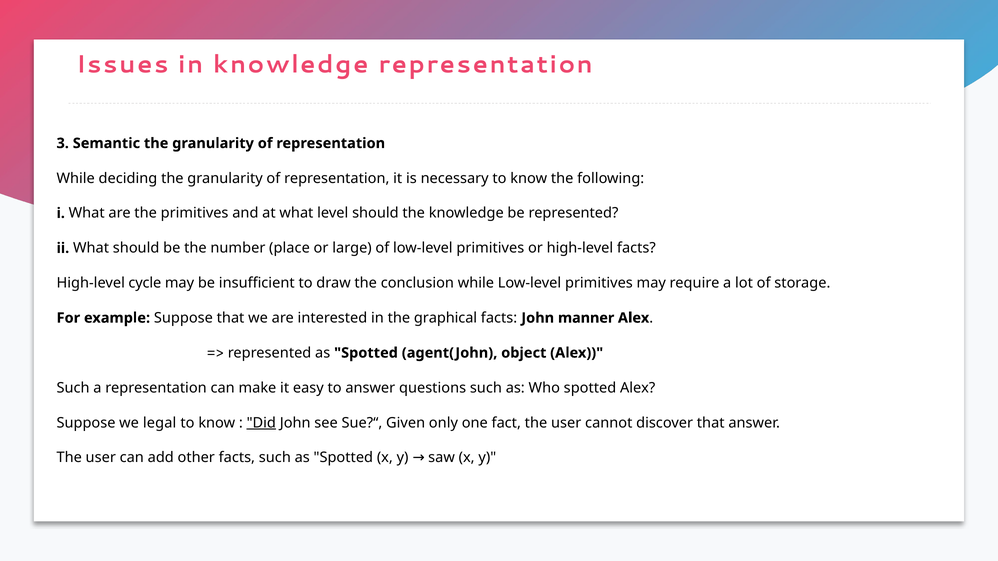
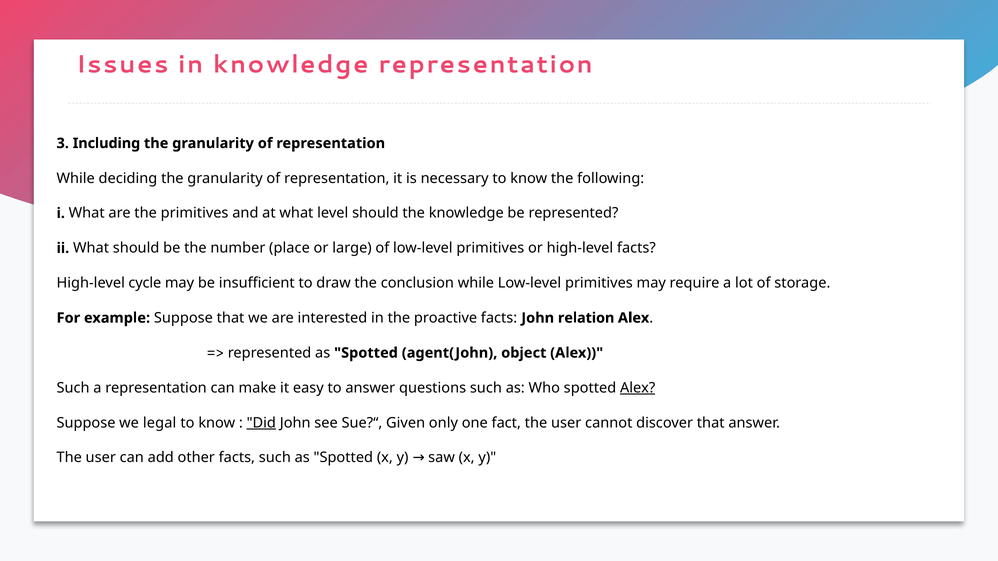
Semantic: Semantic -> Including
graphical: graphical -> proactive
manner: manner -> relation
Alex at (638, 388) underline: none -> present
